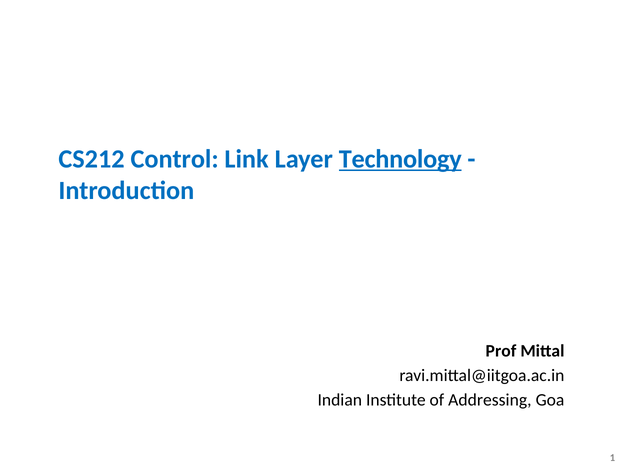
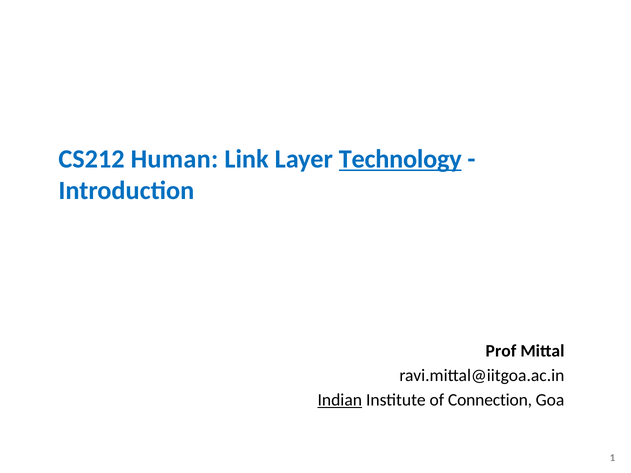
Control: Control -> Human
Indian underline: none -> present
Addressing: Addressing -> Connection
